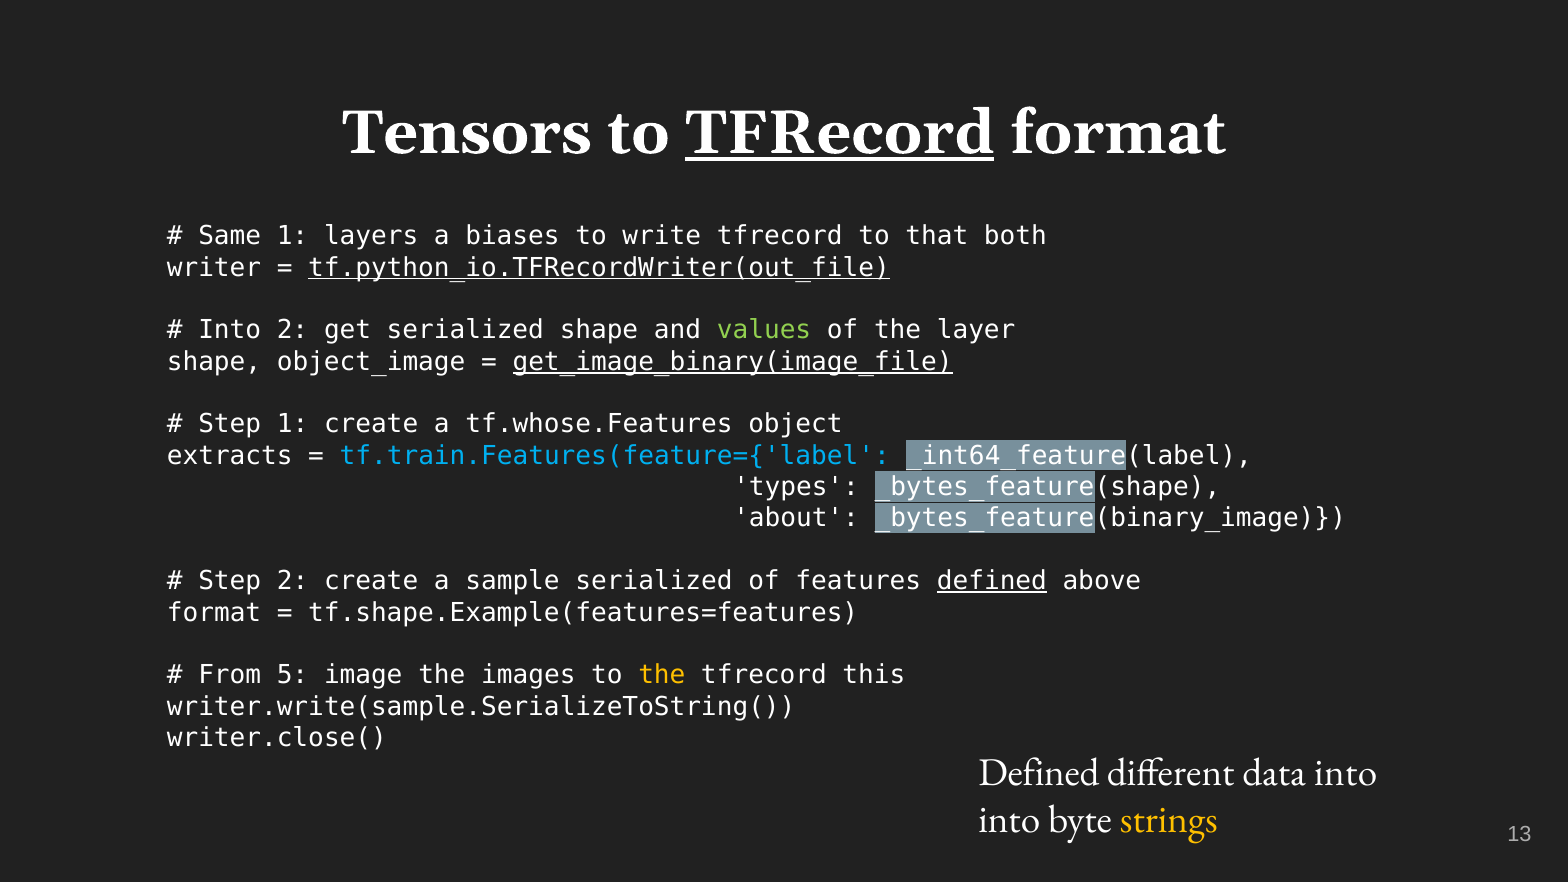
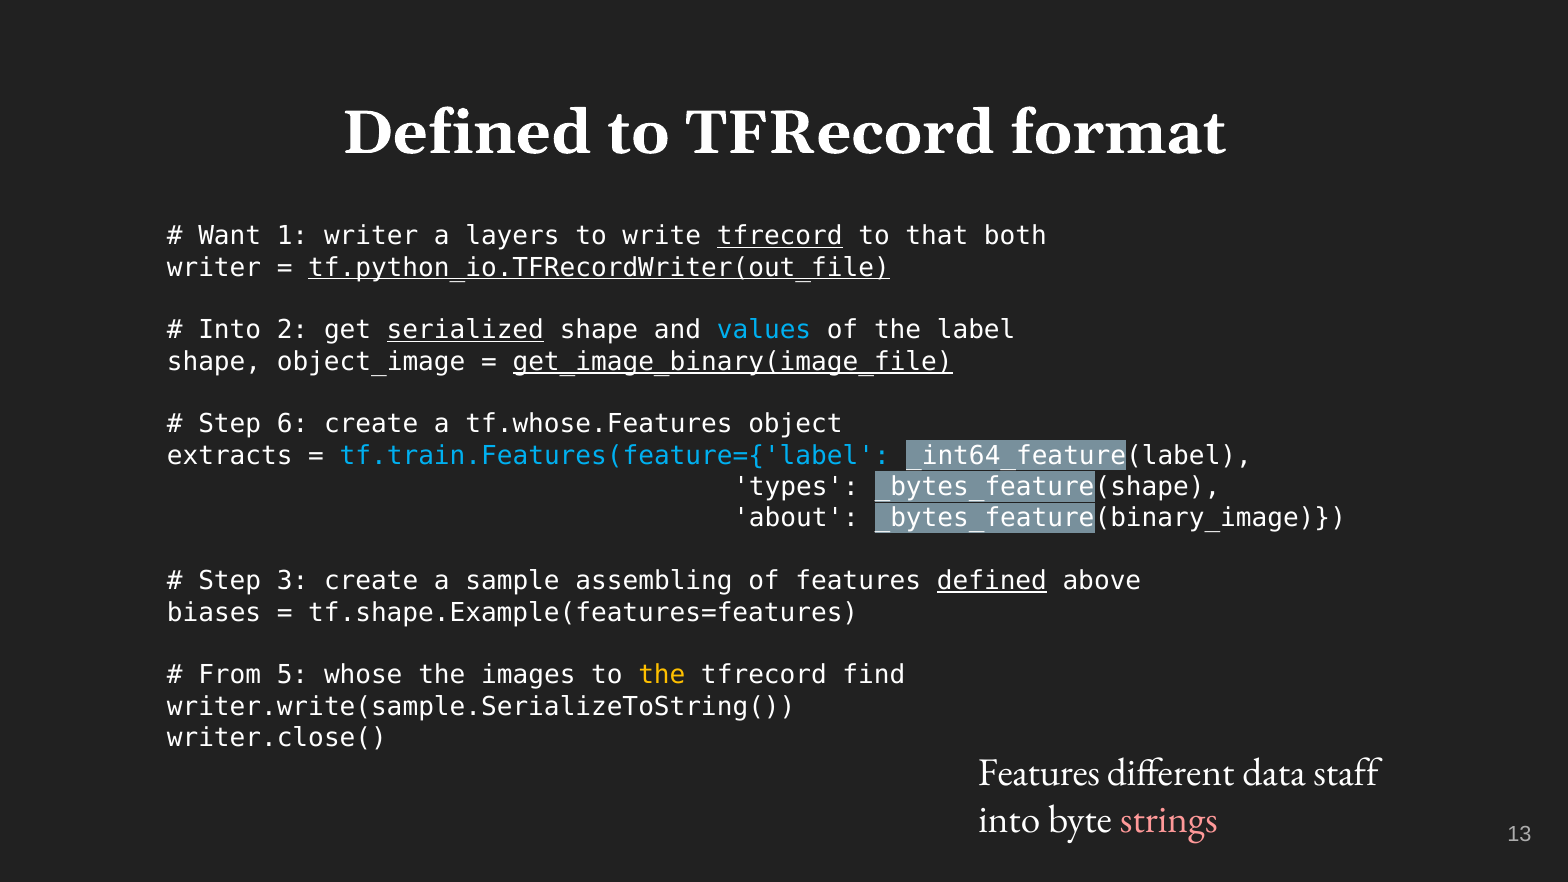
Tensors at (467, 133): Tensors -> Defined
TFRecord at (840, 133) underline: present -> none
Same: Same -> Want
1 layers: layers -> writer
biases: biases -> layers
tfrecord at (780, 236) underline: none -> present
serialized at (465, 330) underline: none -> present
values colour: light green -> light blue
layer: layer -> label
Step 1: 1 -> 6
Step 2: 2 -> 3
sample serialized: serialized -> assembling
format at (214, 612): format -> biases
image: image -> whose
this: this -> find
Defined at (1039, 772): Defined -> Features
data into: into -> staff
strings colour: yellow -> pink
